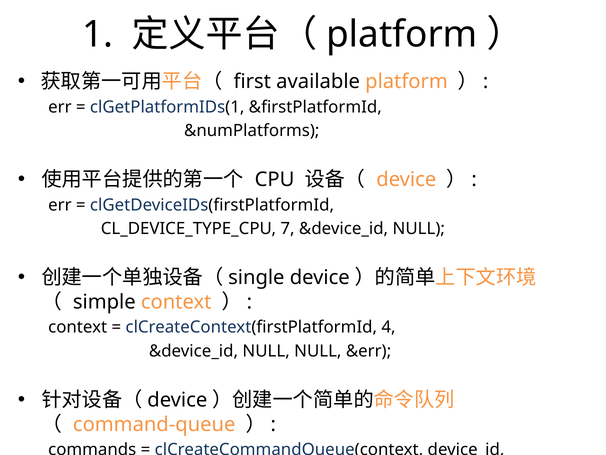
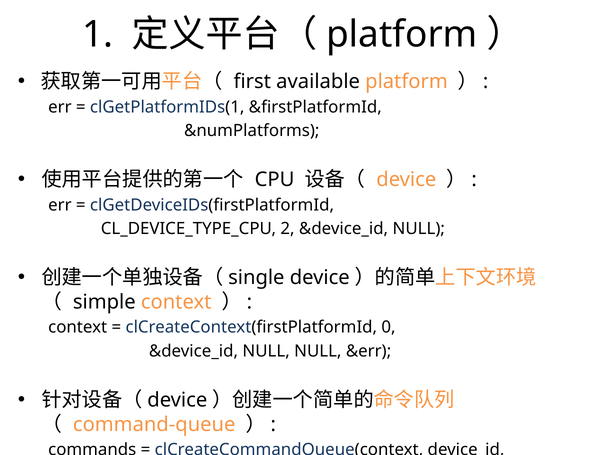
7: 7 -> 2
clCreateContext(firstPlatformId 4: 4 -> 0
